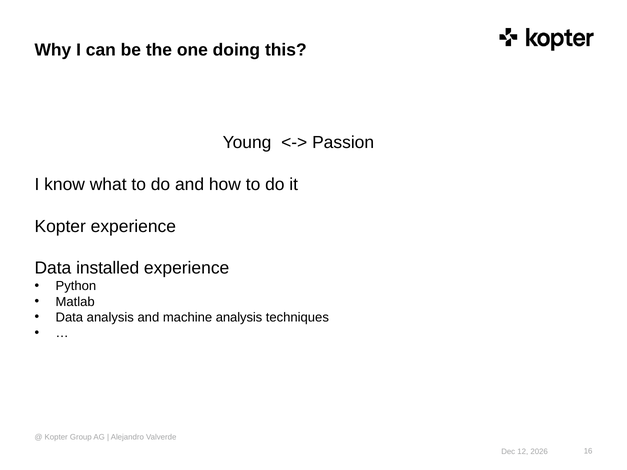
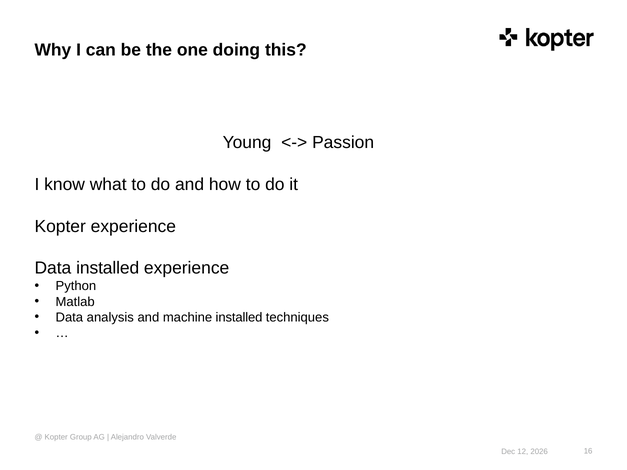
machine analysis: analysis -> installed
